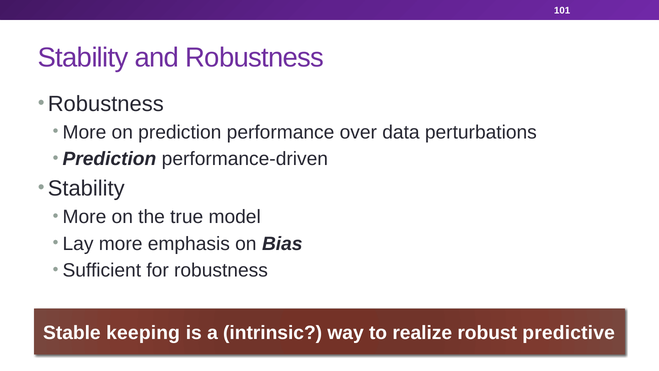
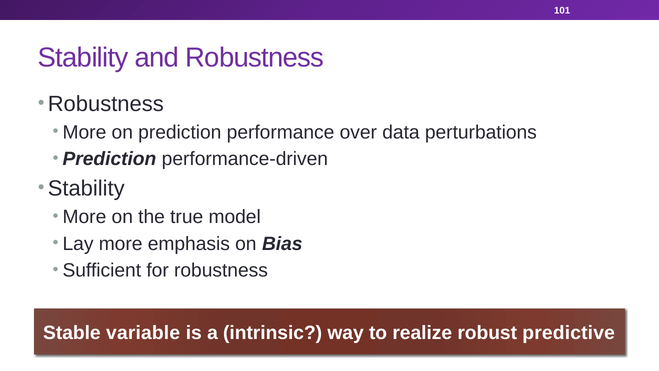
keeping: keeping -> variable
